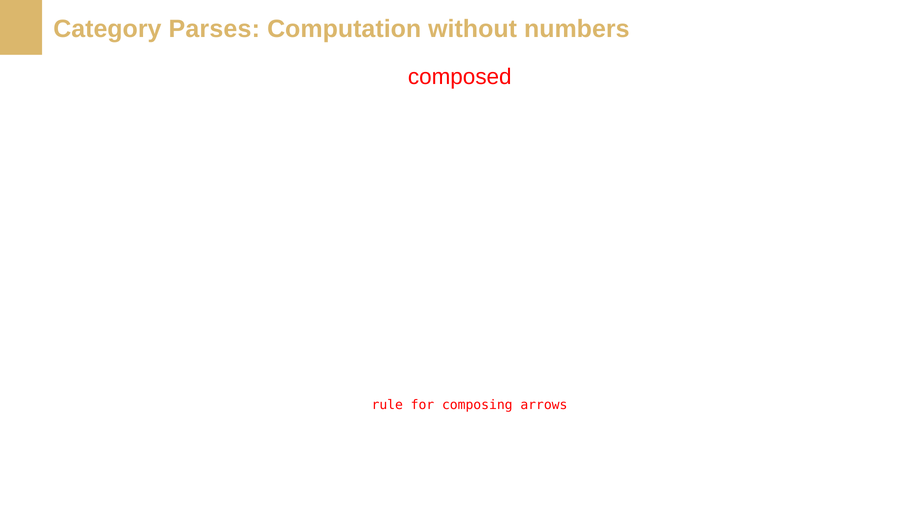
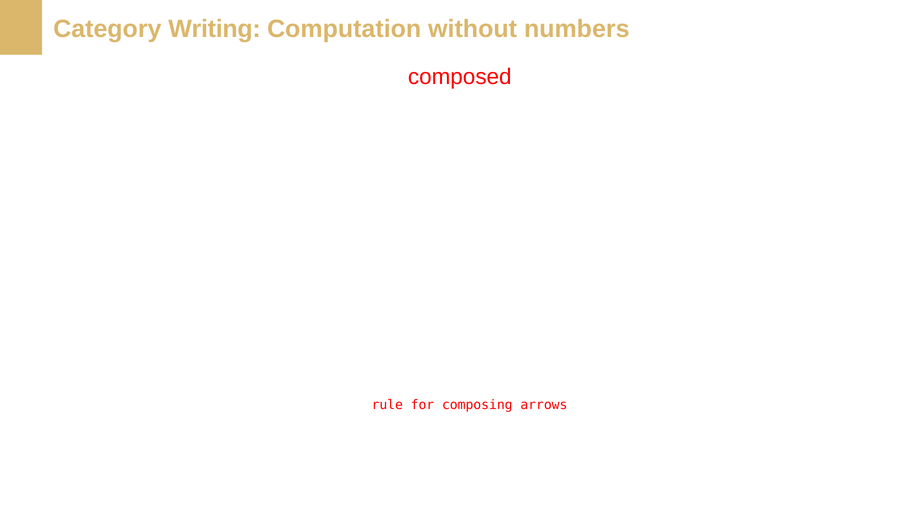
Parses: Parses -> Writing
